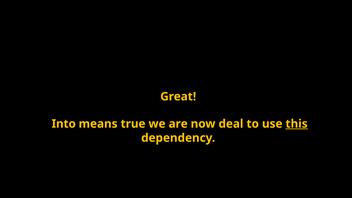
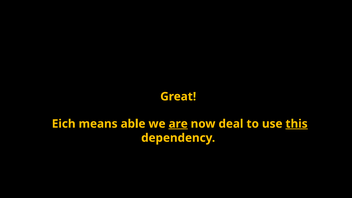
Into: Into -> Eich
true: true -> able
are underline: none -> present
